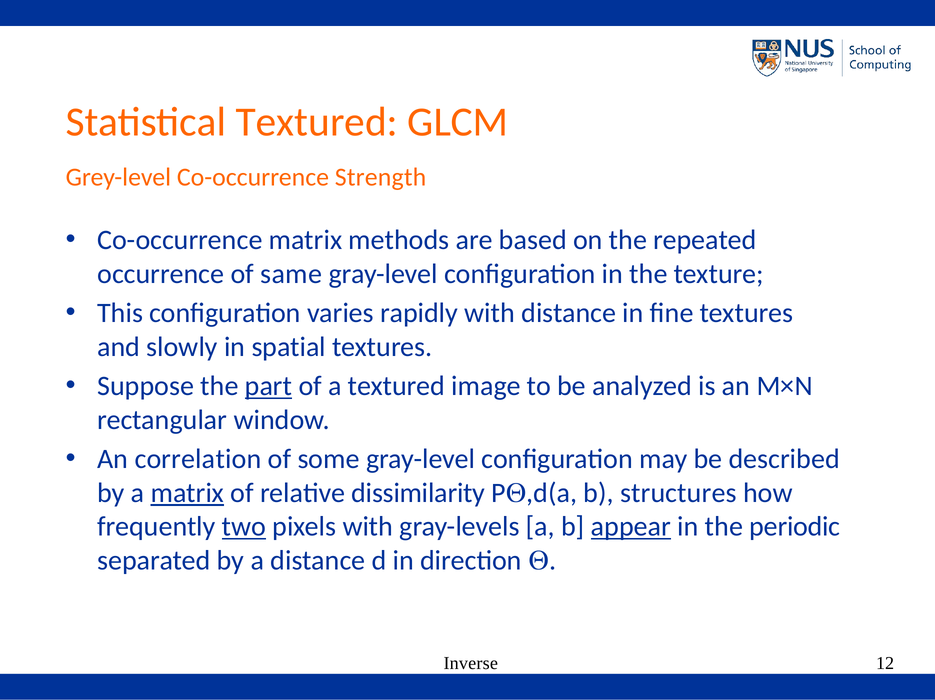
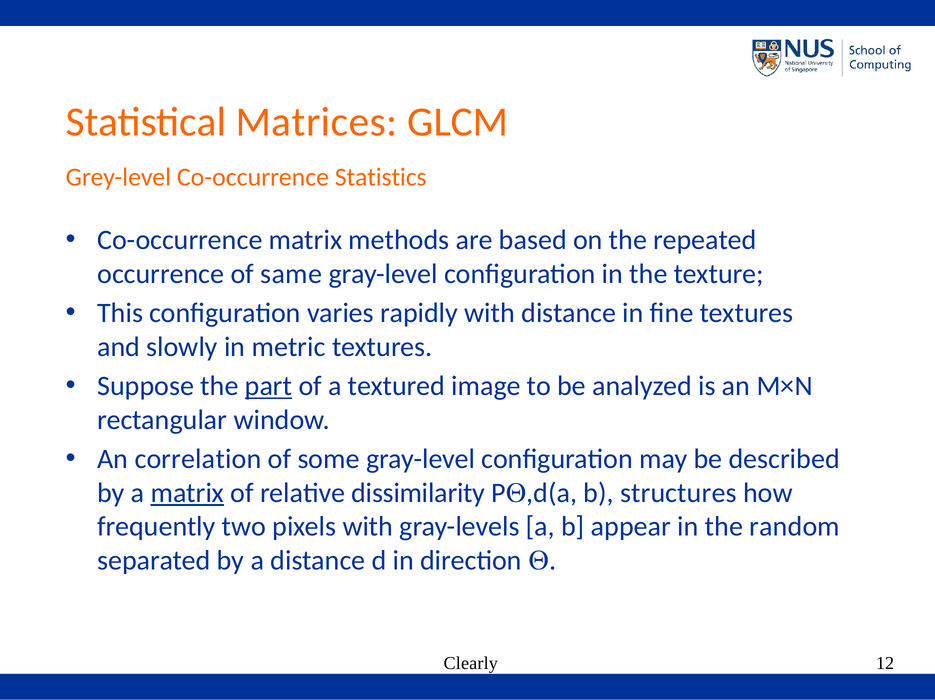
Statistical Textured: Textured -> Matrices
Strength: Strength -> Statistics
spatial: spatial -> metric
two underline: present -> none
appear underline: present -> none
periodic: periodic -> random
Inverse: Inverse -> Clearly
